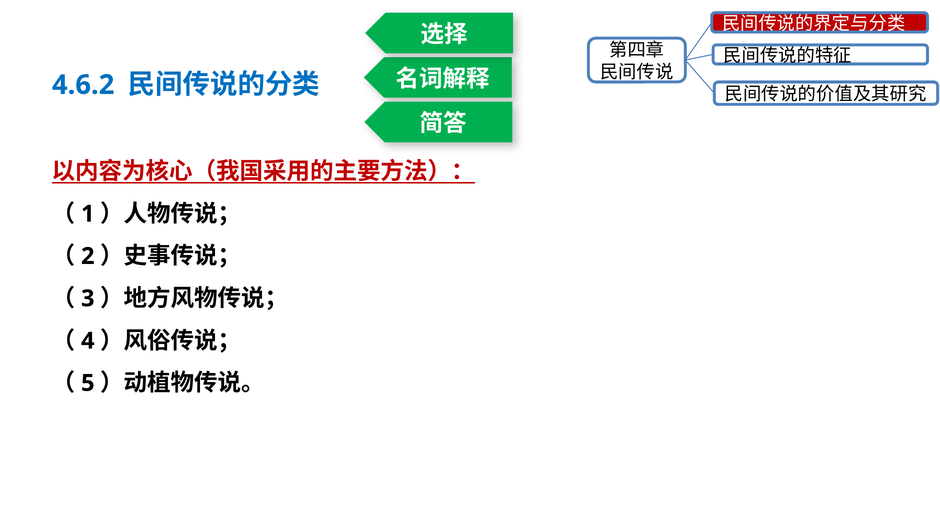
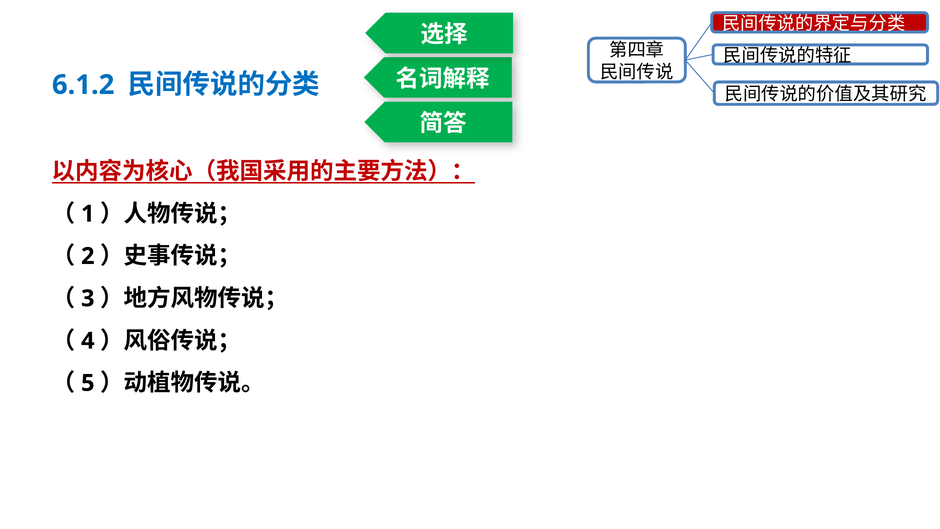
4.6.2: 4.6.2 -> 6.1.2
